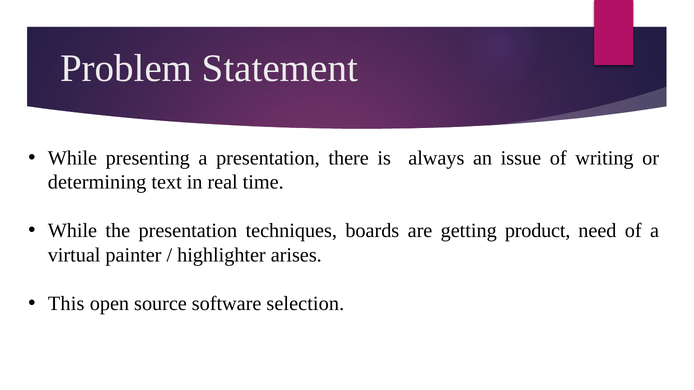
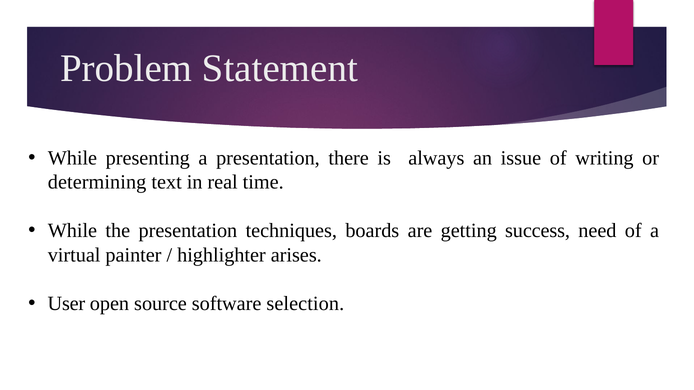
product: product -> success
This: This -> User
